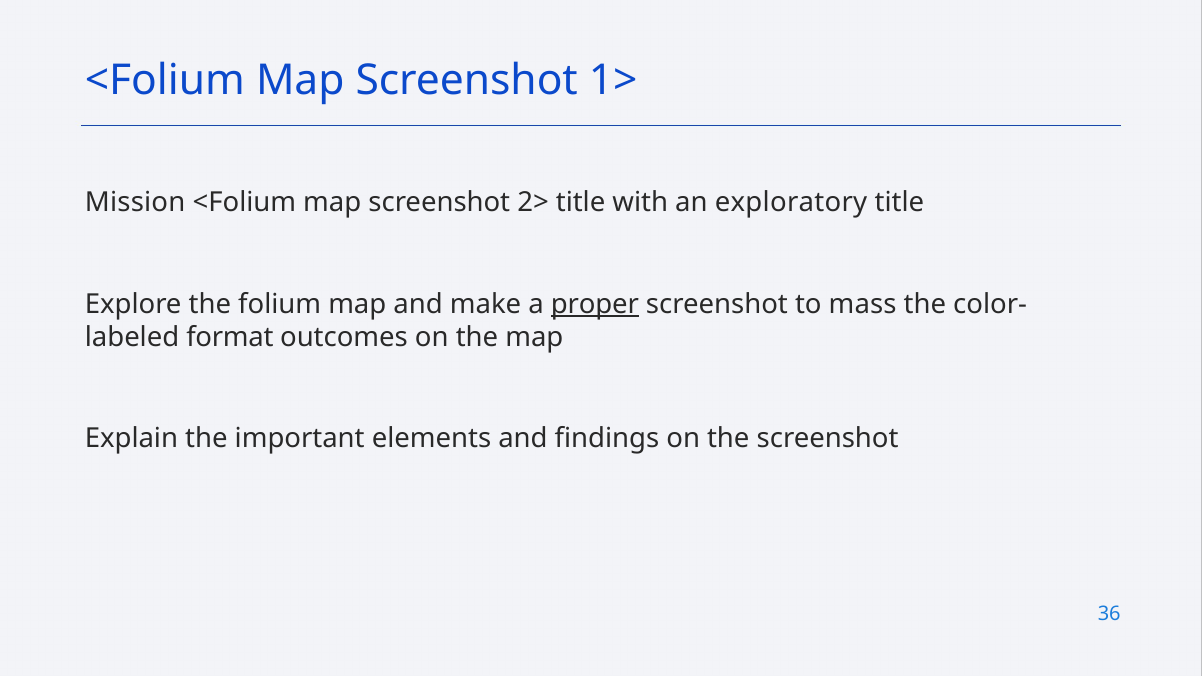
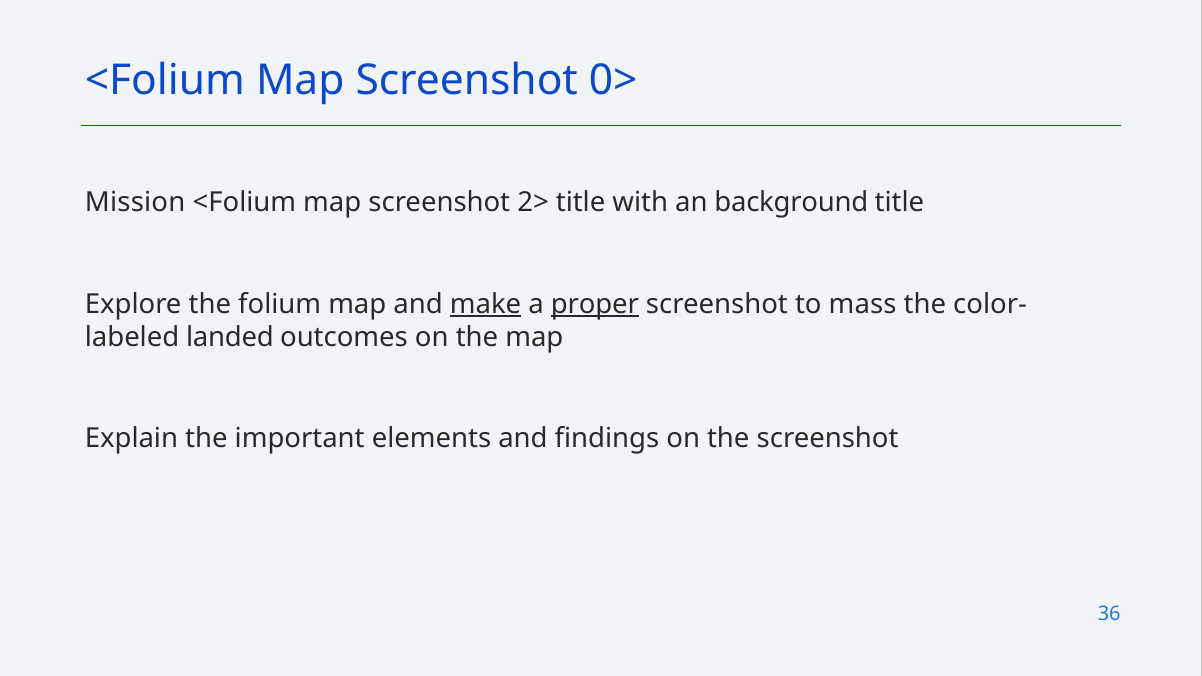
1>: 1> -> 0>
exploratory: exploratory -> background
make underline: none -> present
format: format -> landed
